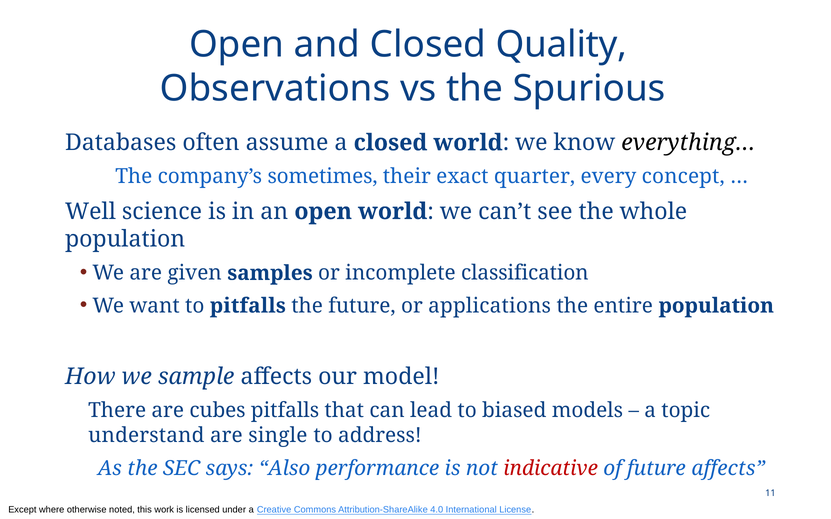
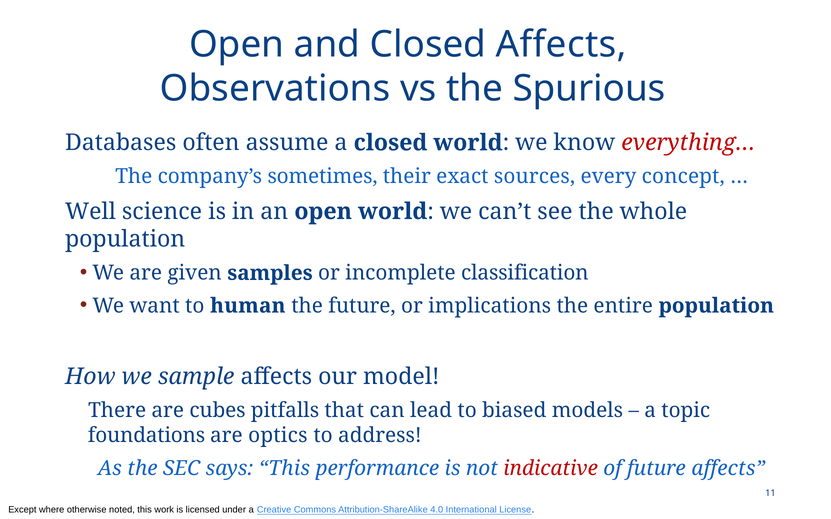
Closed Quality: Quality -> Affects
everything… colour: black -> red
quarter: quarter -> sources
to pitfalls: pitfalls -> human
applications: applications -> implications
understand: understand -> foundations
single: single -> optics
says Also: Also -> This
